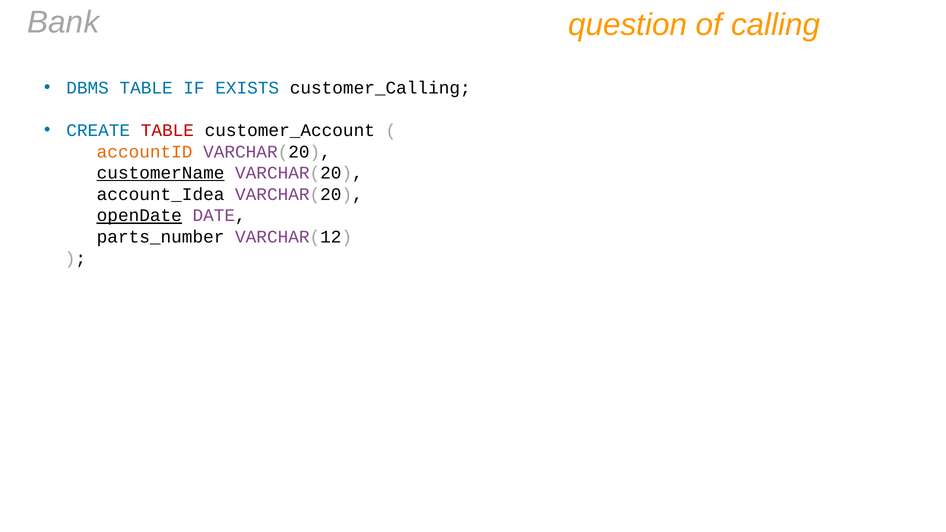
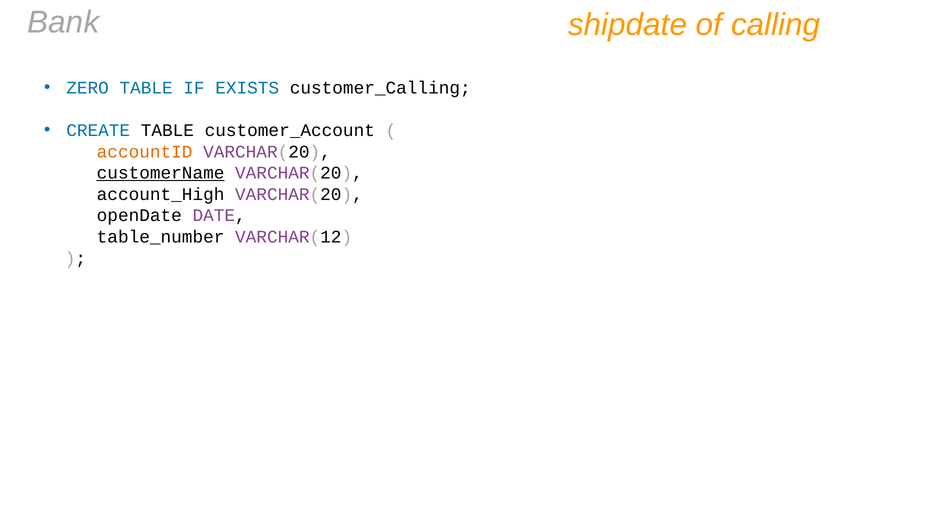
question: question -> shipdate
DBMS: DBMS -> ZERO
TABLE at (167, 131) colour: red -> black
account_Idea: account_Idea -> account_High
openDate underline: present -> none
parts_number: parts_number -> table_number
